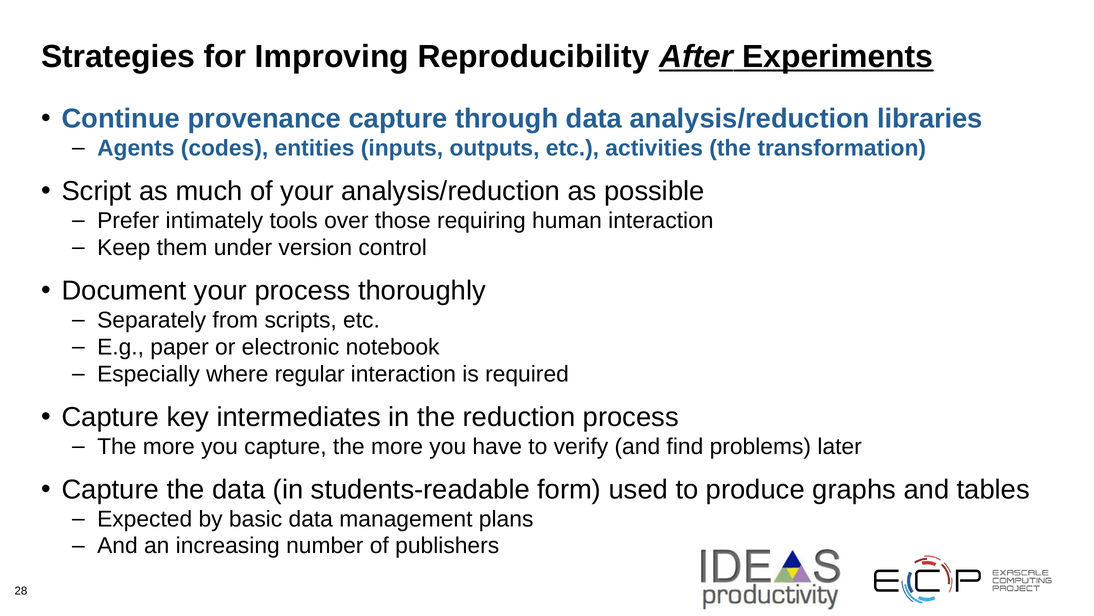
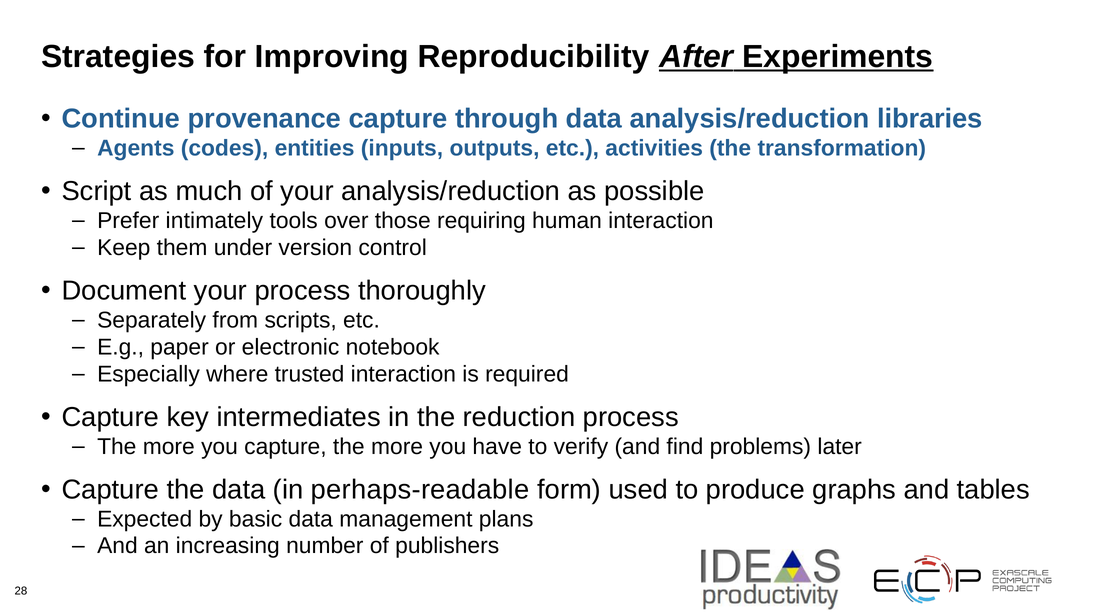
regular: regular -> trusted
students-readable: students-readable -> perhaps-readable
